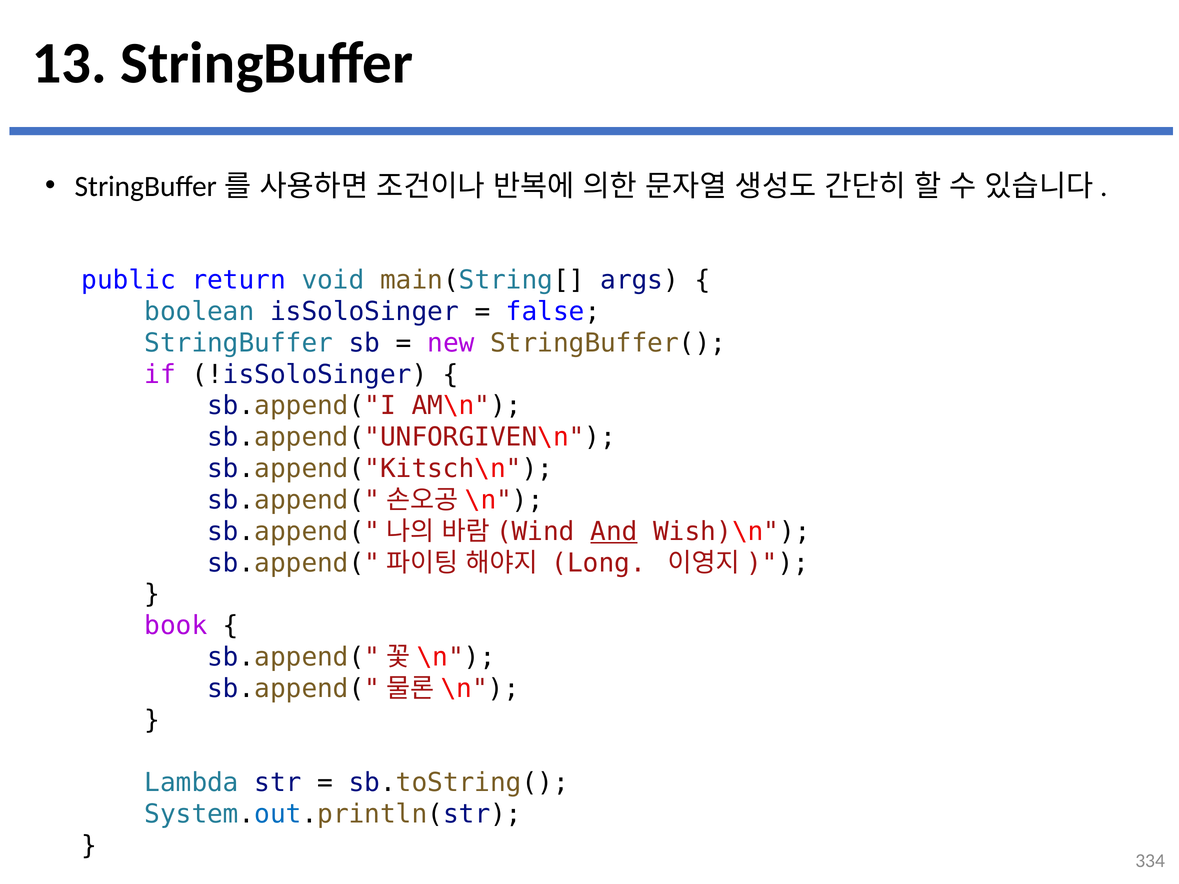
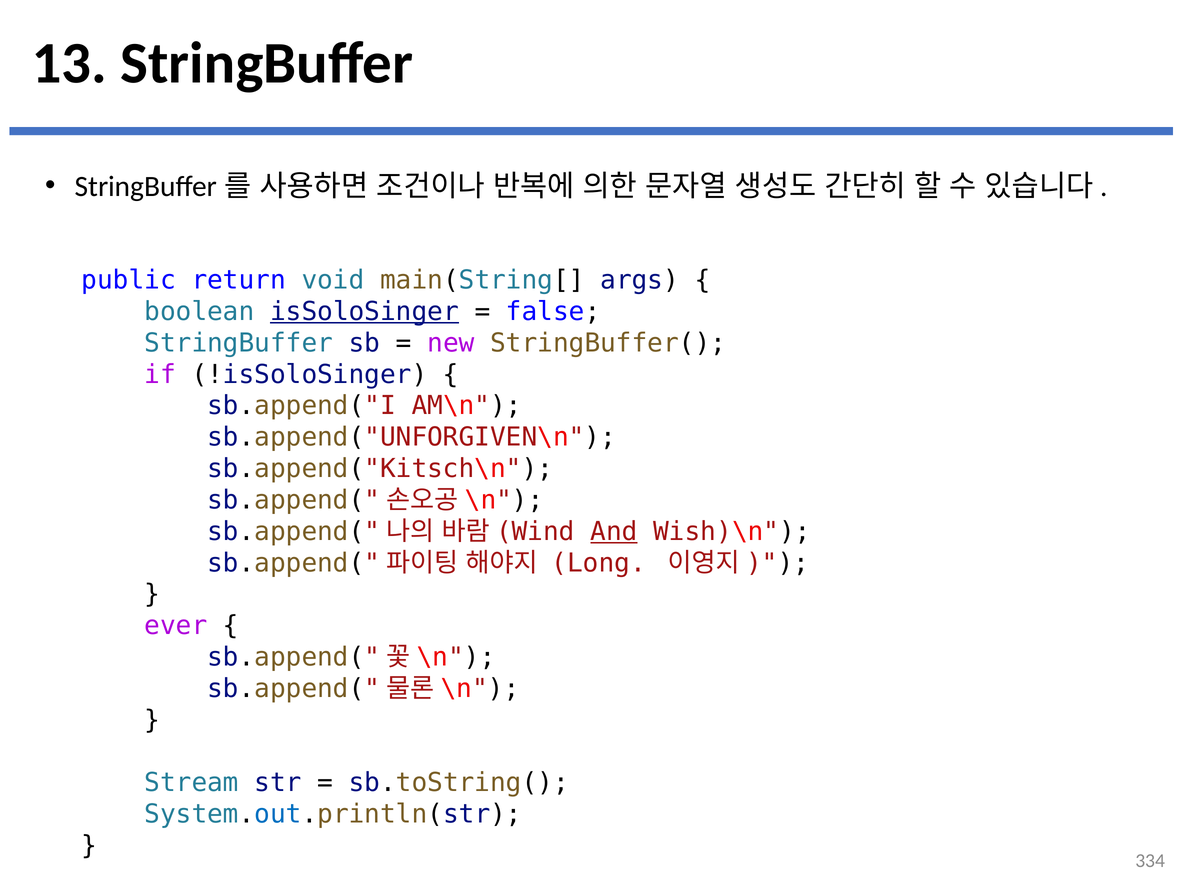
isSoloSinger underline: none -> present
book: book -> ever
Lambda: Lambda -> Stream
